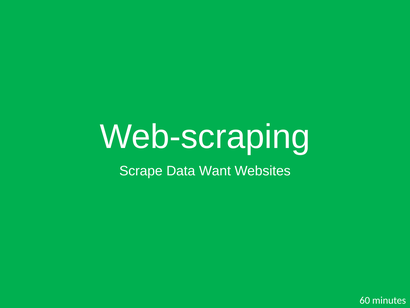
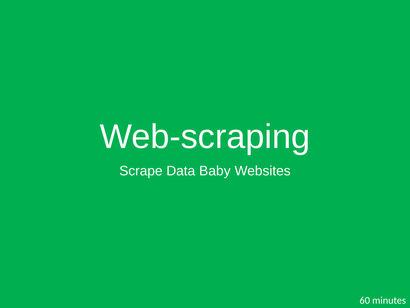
Want: Want -> Baby
